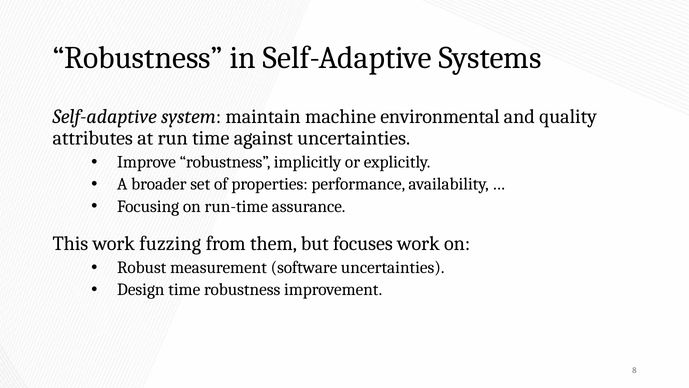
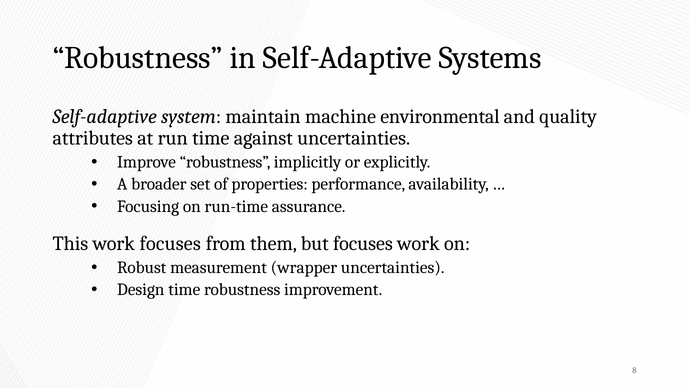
work fuzzing: fuzzing -> focuses
software: software -> wrapper
